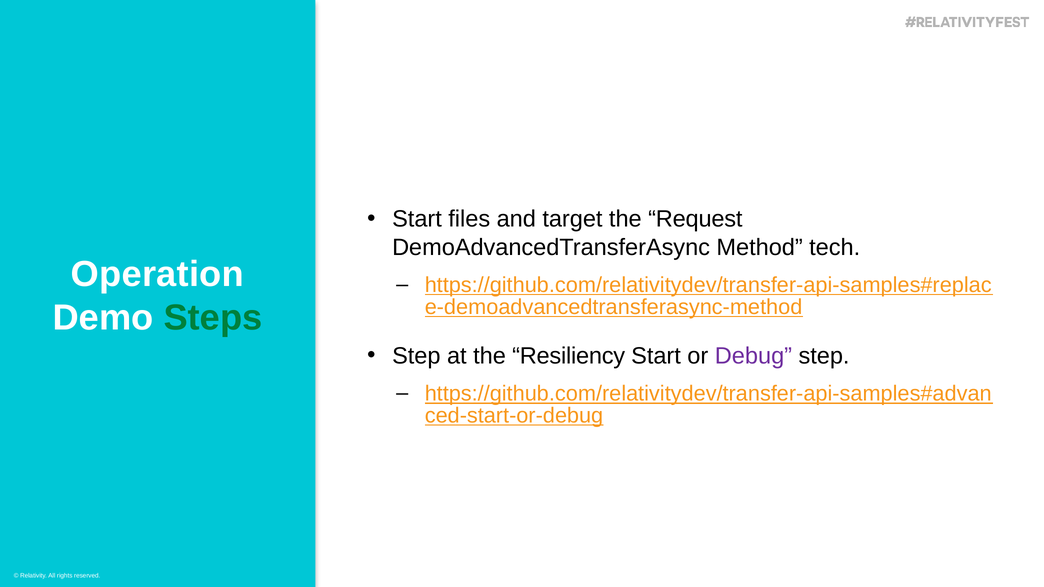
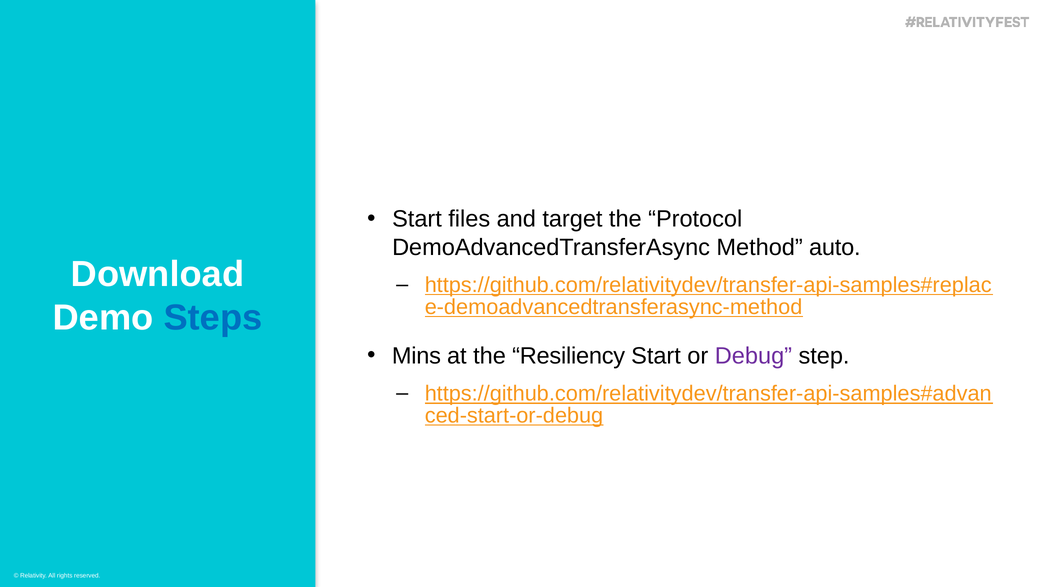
Request: Request -> Protocol
tech: tech -> auto
Operation: Operation -> Download
Steps colour: green -> blue
Step at (416, 356): Step -> Mins
